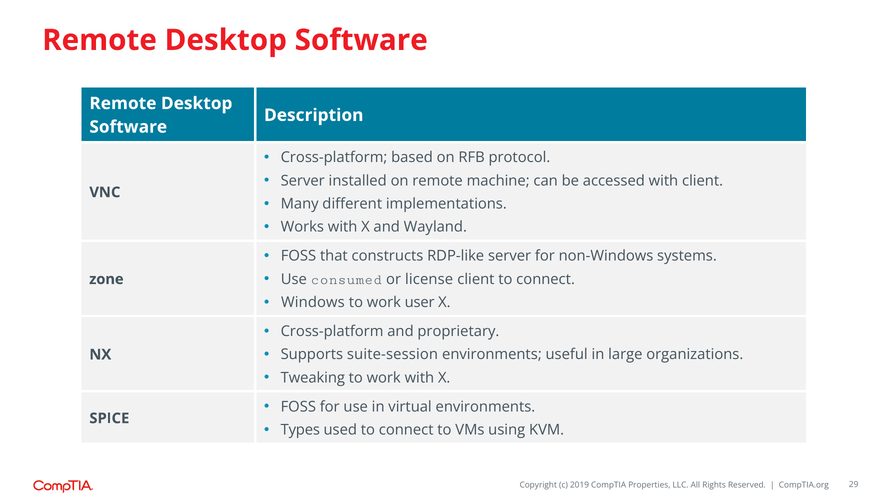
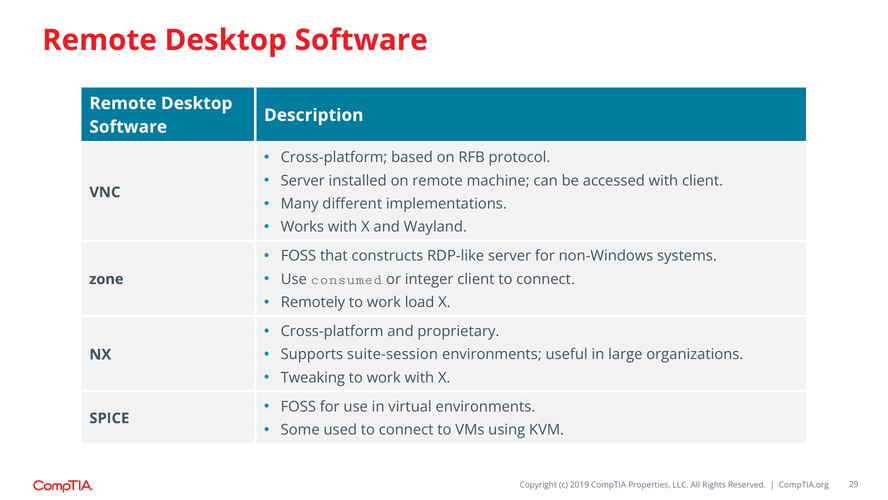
license: license -> integer
Windows: Windows -> Remotely
user: user -> load
Types: Types -> Some
